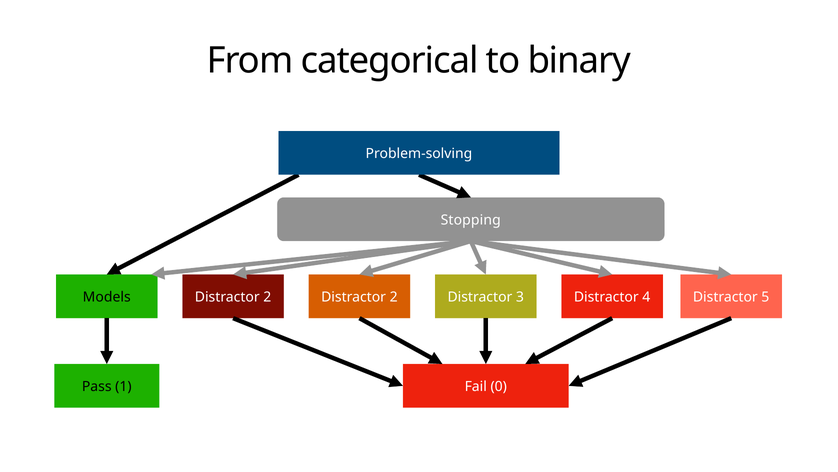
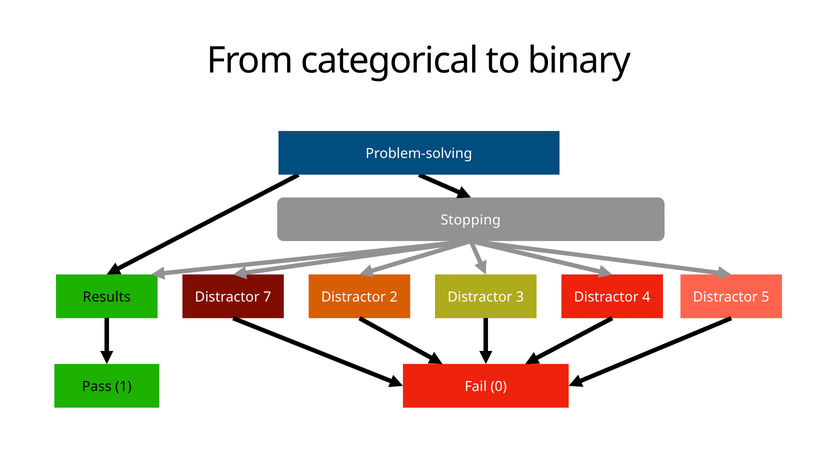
Models: Models -> Results
2 at (267, 297): 2 -> 7
